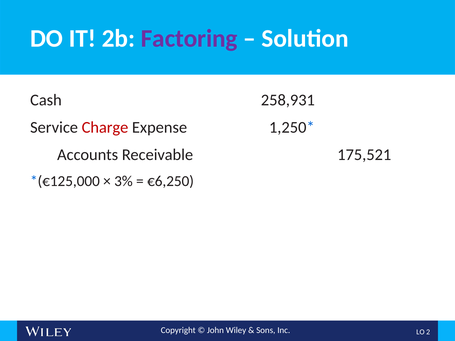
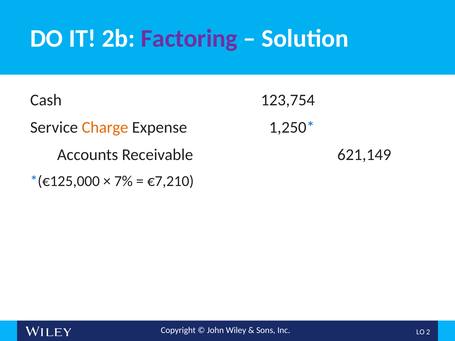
258,931: 258,931 -> 123,754
Charge colour: red -> orange
175,521: 175,521 -> 621,149
3%: 3% -> 7%
€6,250: €6,250 -> €7,210
